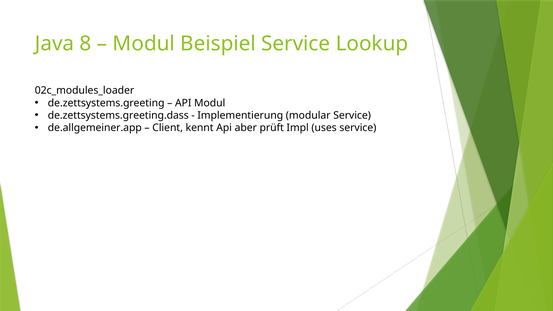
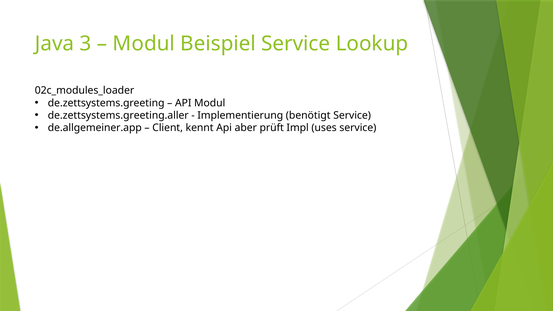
8: 8 -> 3
de.zettsystems.greeting.dass: de.zettsystems.greeting.dass -> de.zettsystems.greeting.aller
modular: modular -> benötigt
